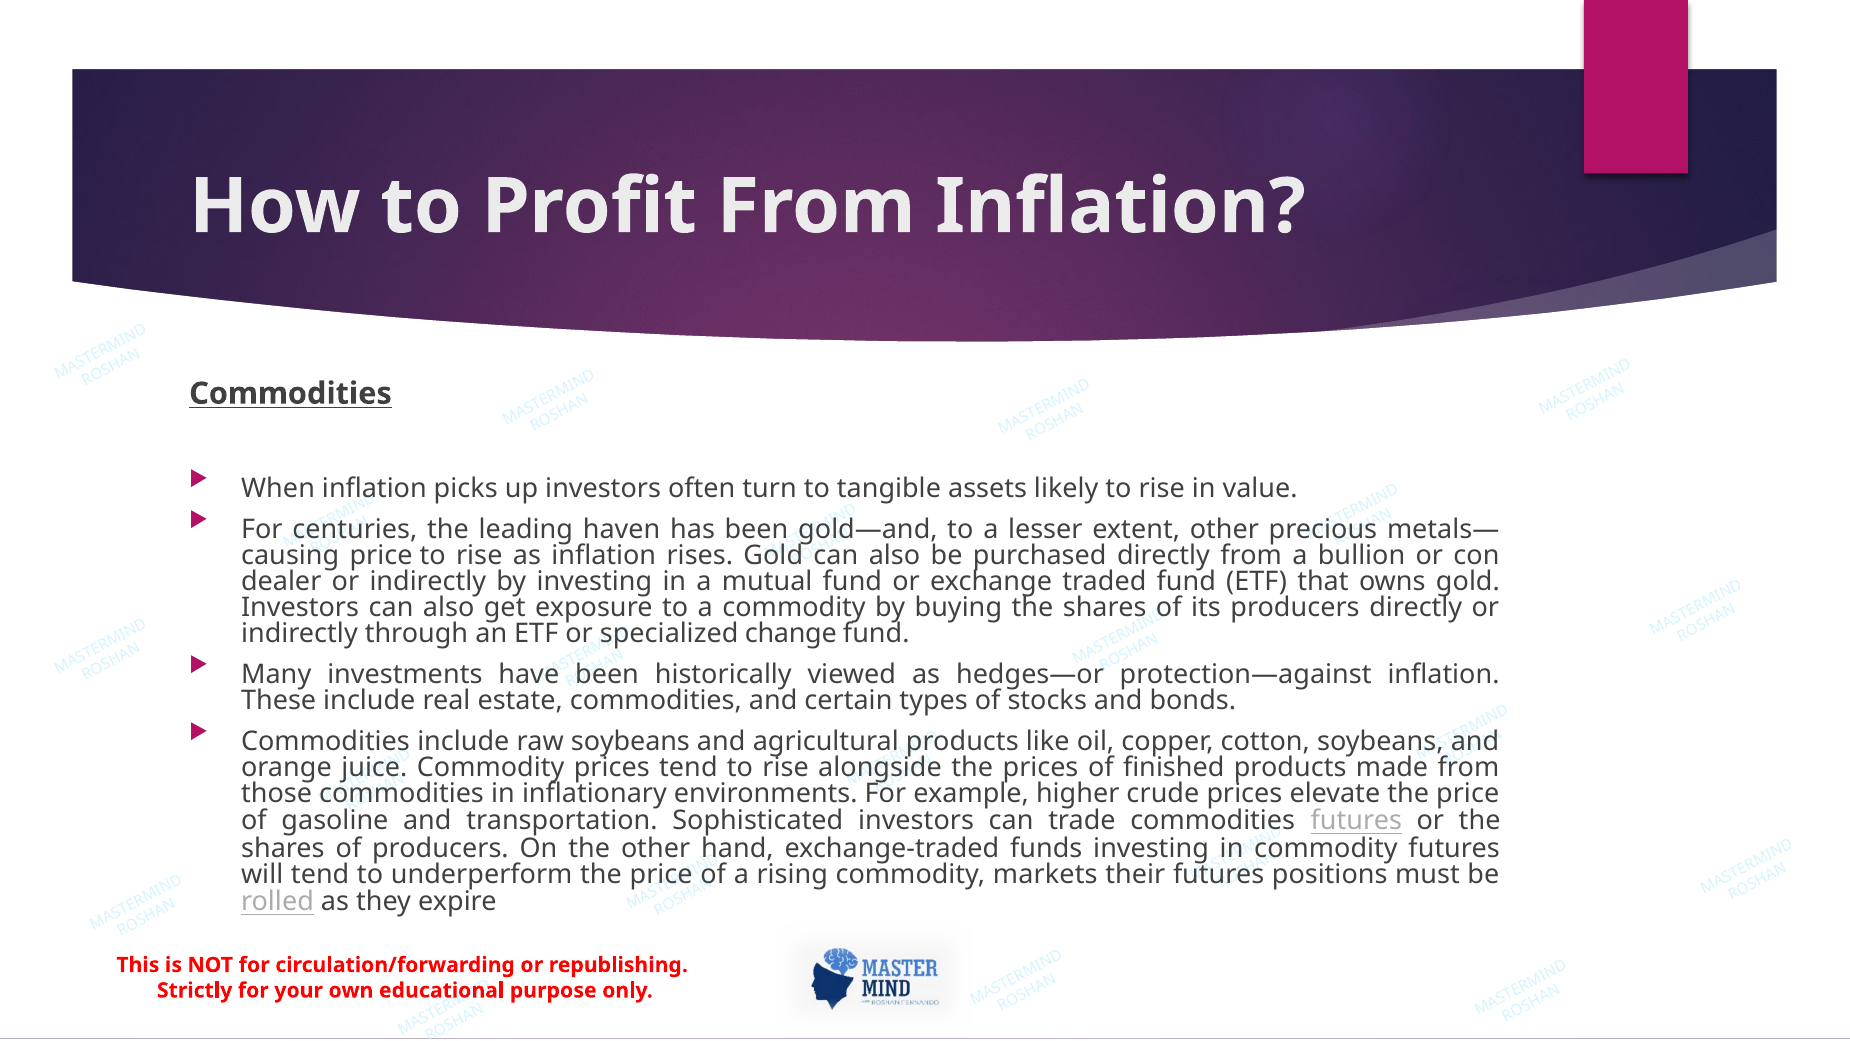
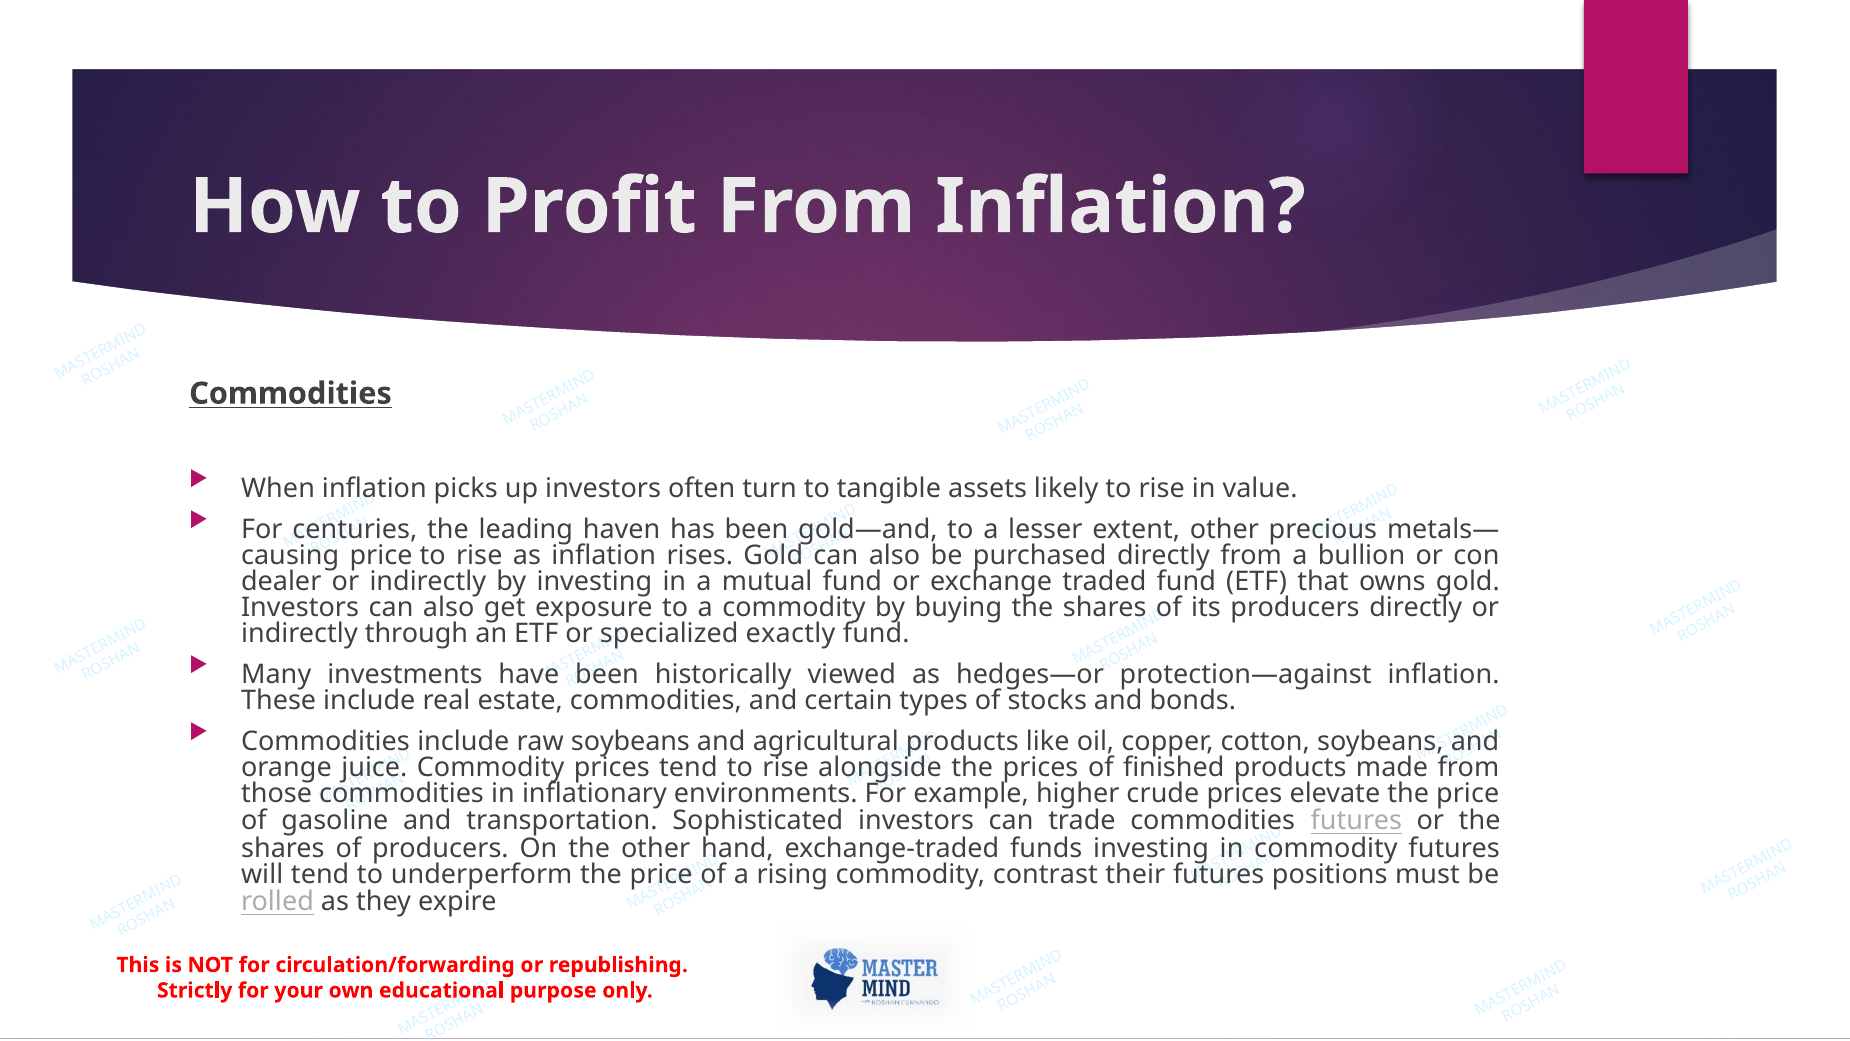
change: change -> exactly
markets: markets -> contrast
